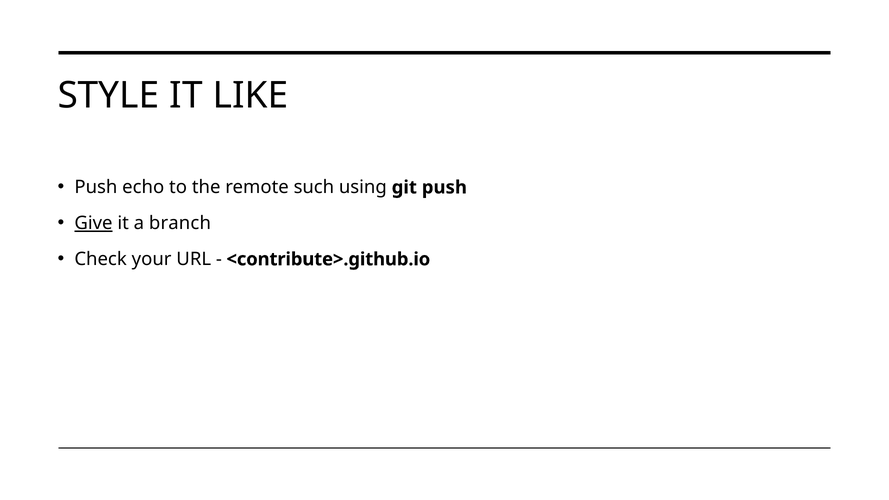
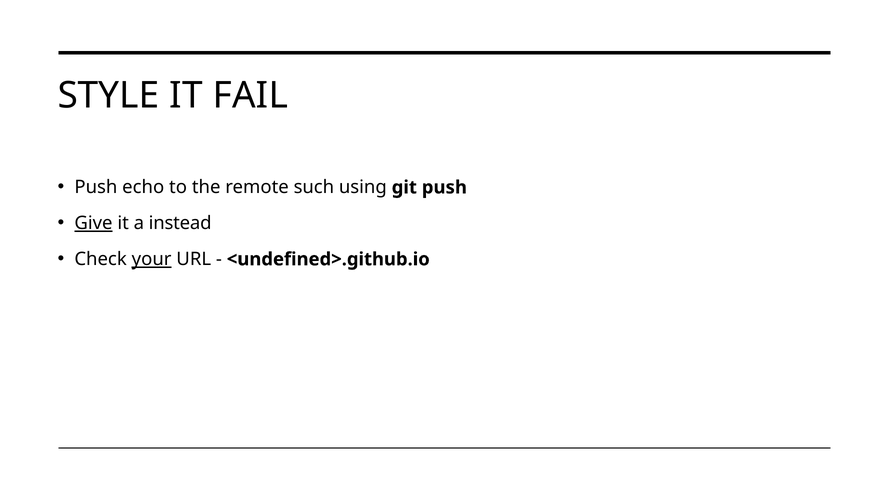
LIKE: LIKE -> FAIL
branch: branch -> instead
your underline: none -> present
<contribute>.github.io: <contribute>.github.io -> <undefined>.github.io
